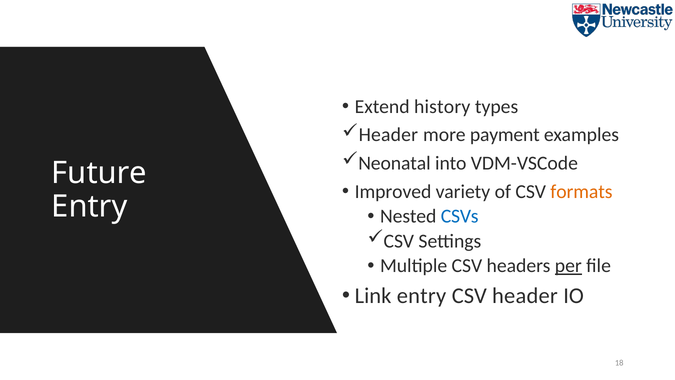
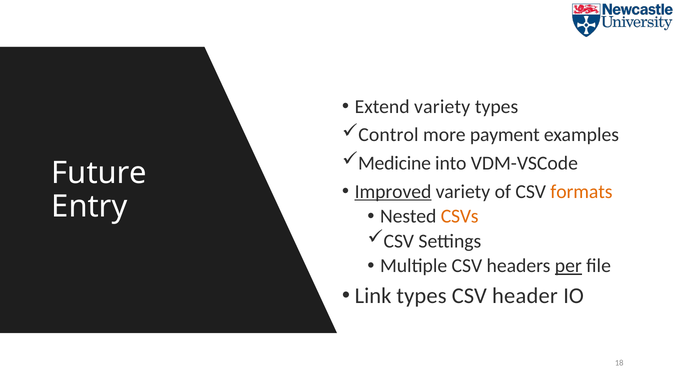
Extend history: history -> variety
Header at (388, 135): Header -> Control
Neonatal: Neonatal -> Medicine
Improved underline: none -> present
CSVs colour: blue -> orange
Link entry: entry -> types
